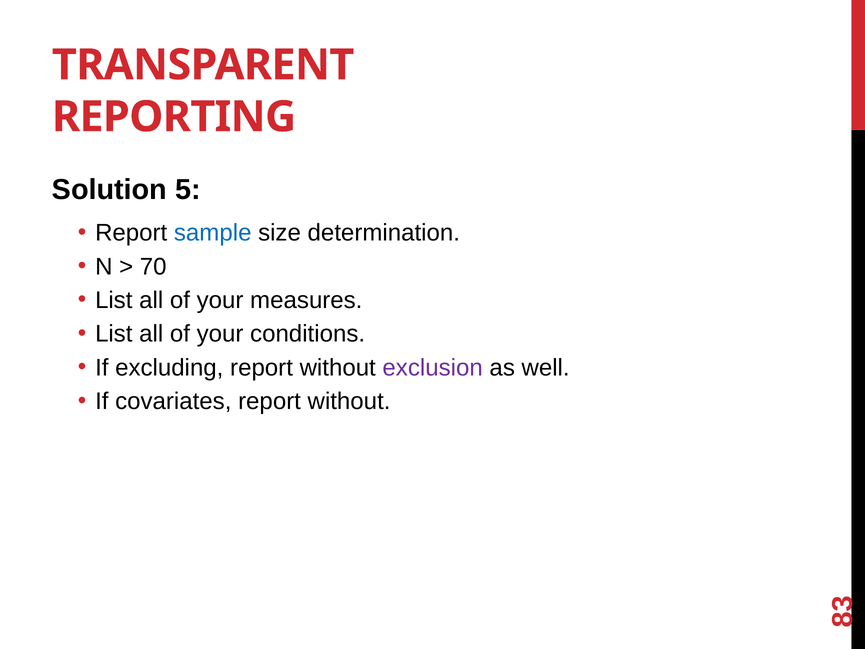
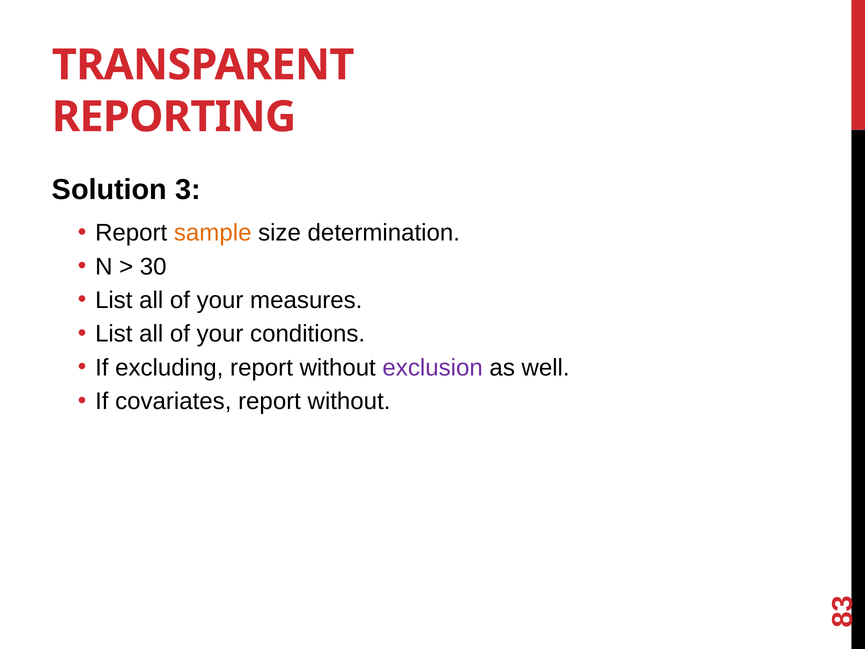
Solution 5: 5 -> 3
sample colour: blue -> orange
70: 70 -> 30
